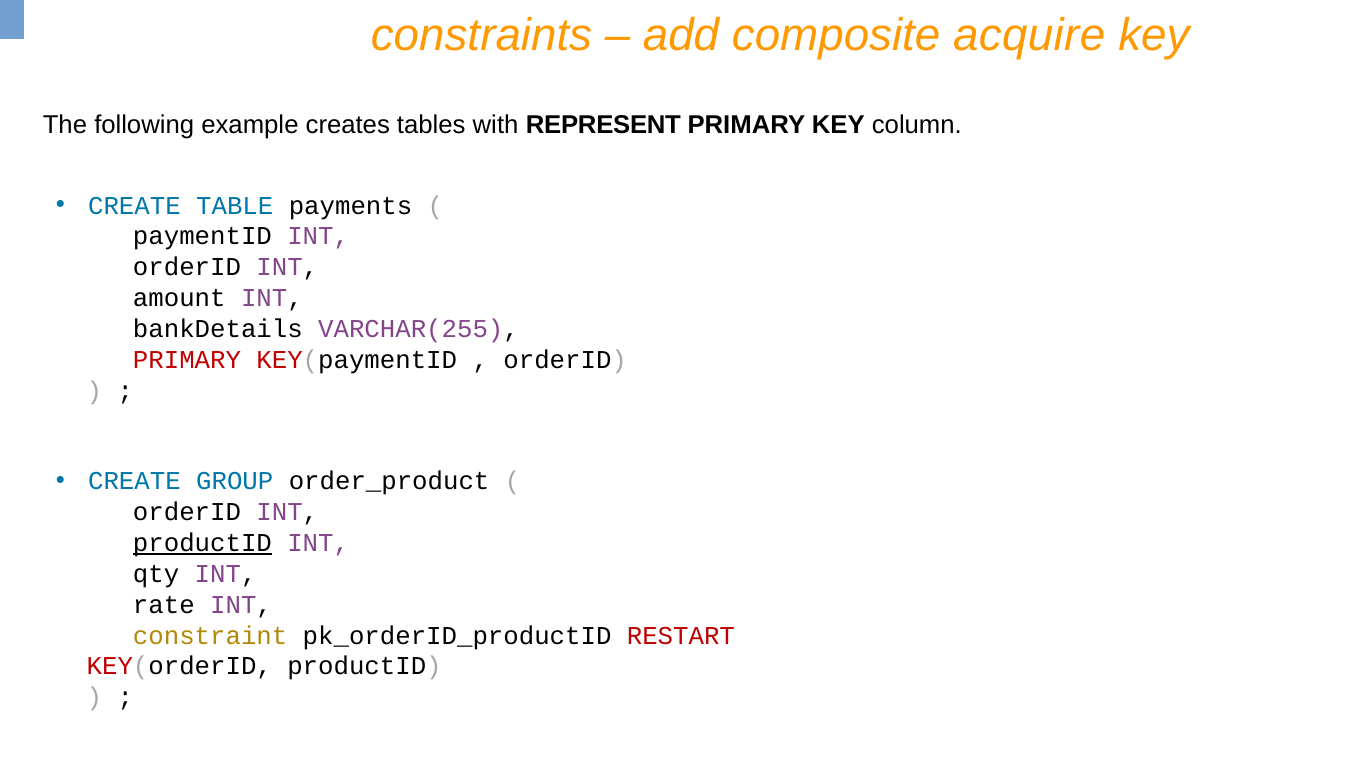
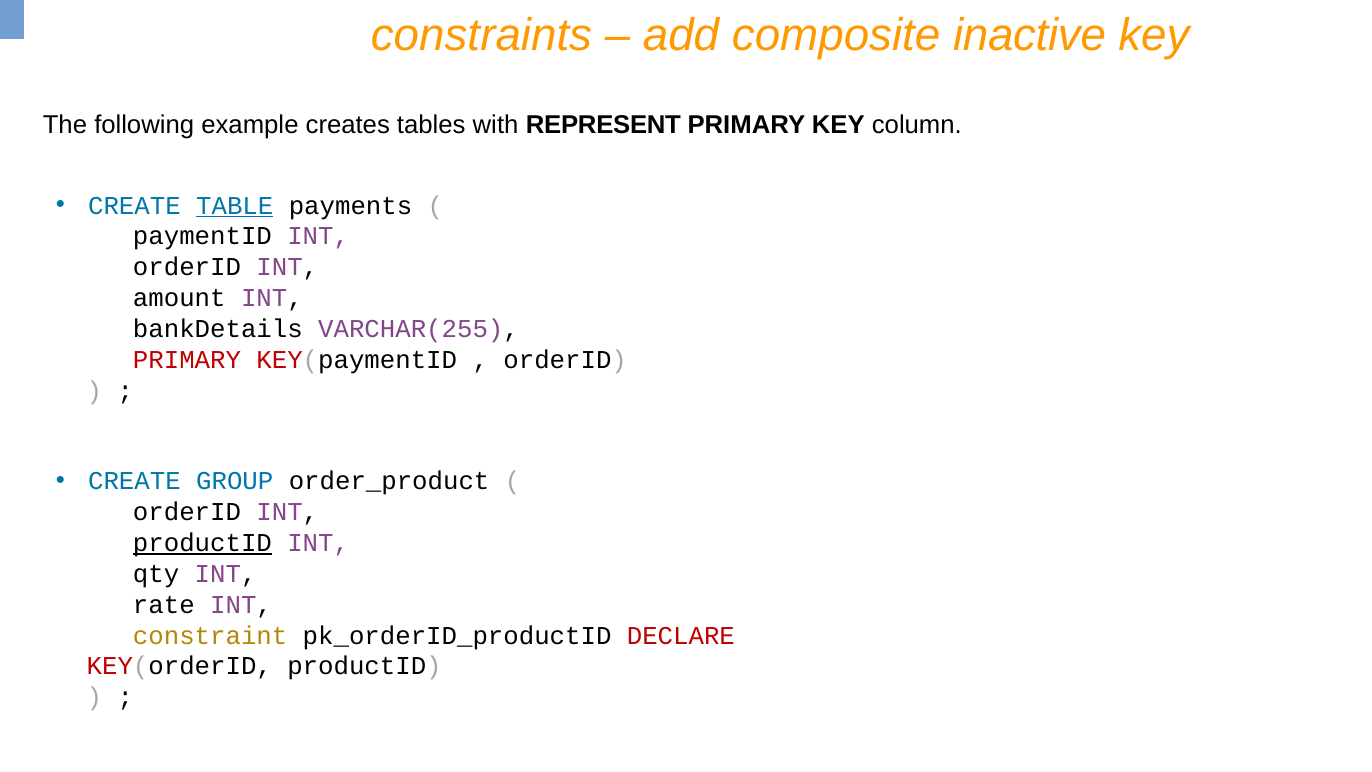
acquire: acquire -> inactive
TABLE underline: none -> present
RESTART: RESTART -> DECLARE
